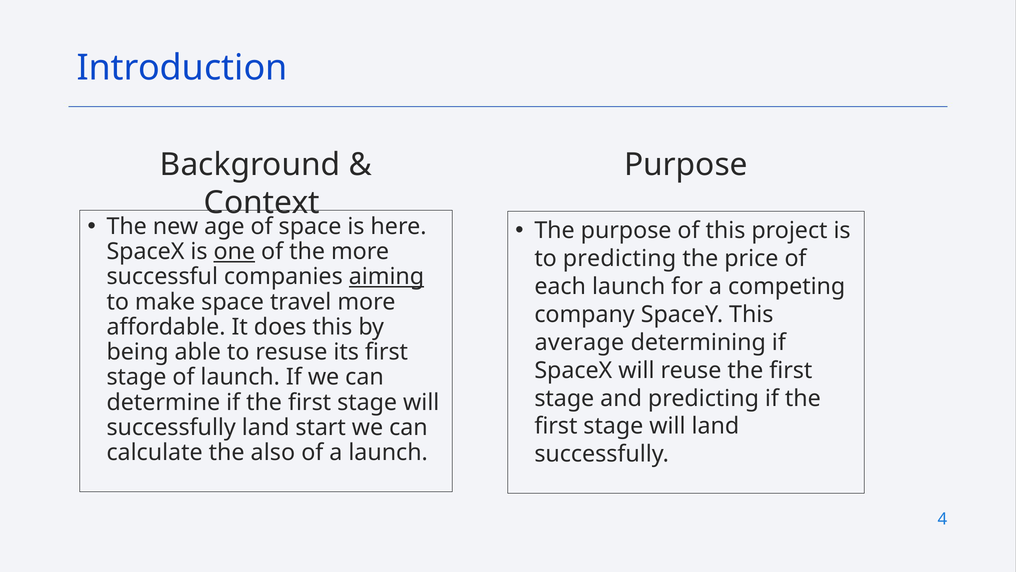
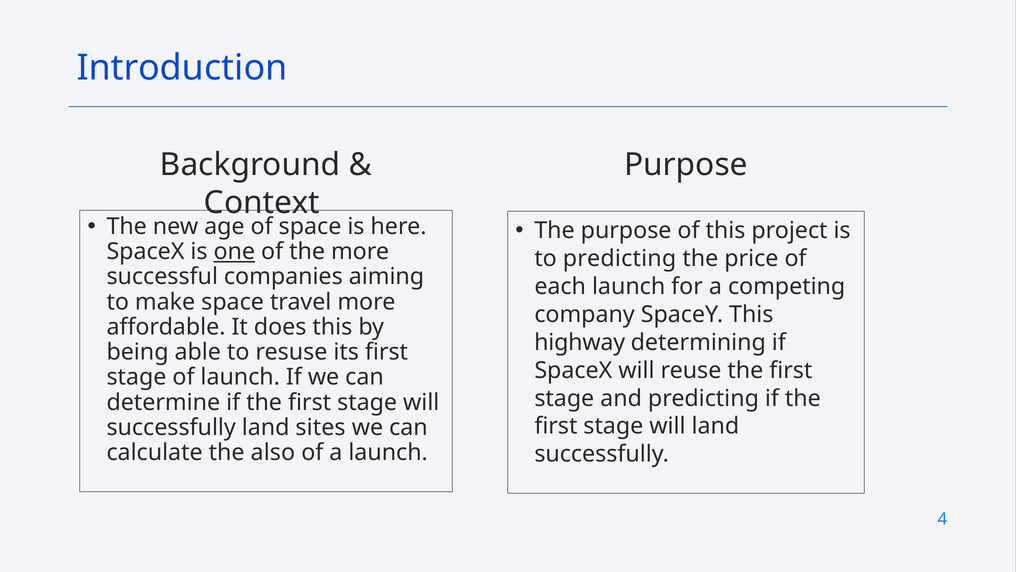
aiming underline: present -> none
average: average -> highway
start: start -> sites
